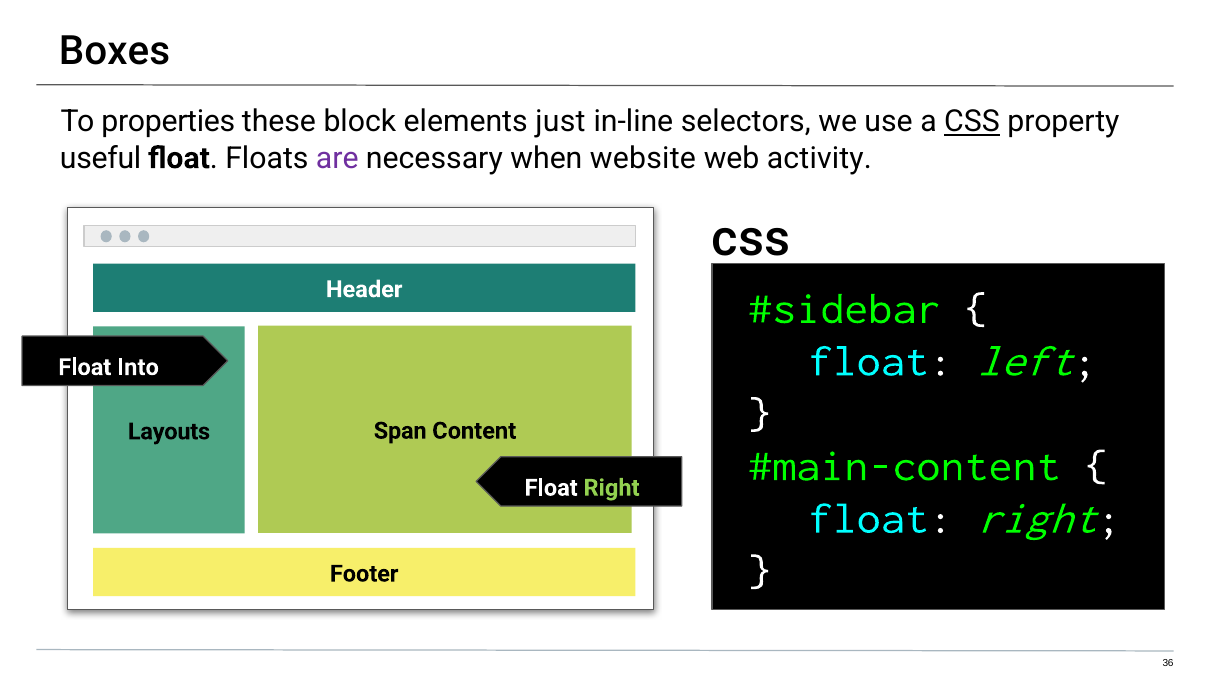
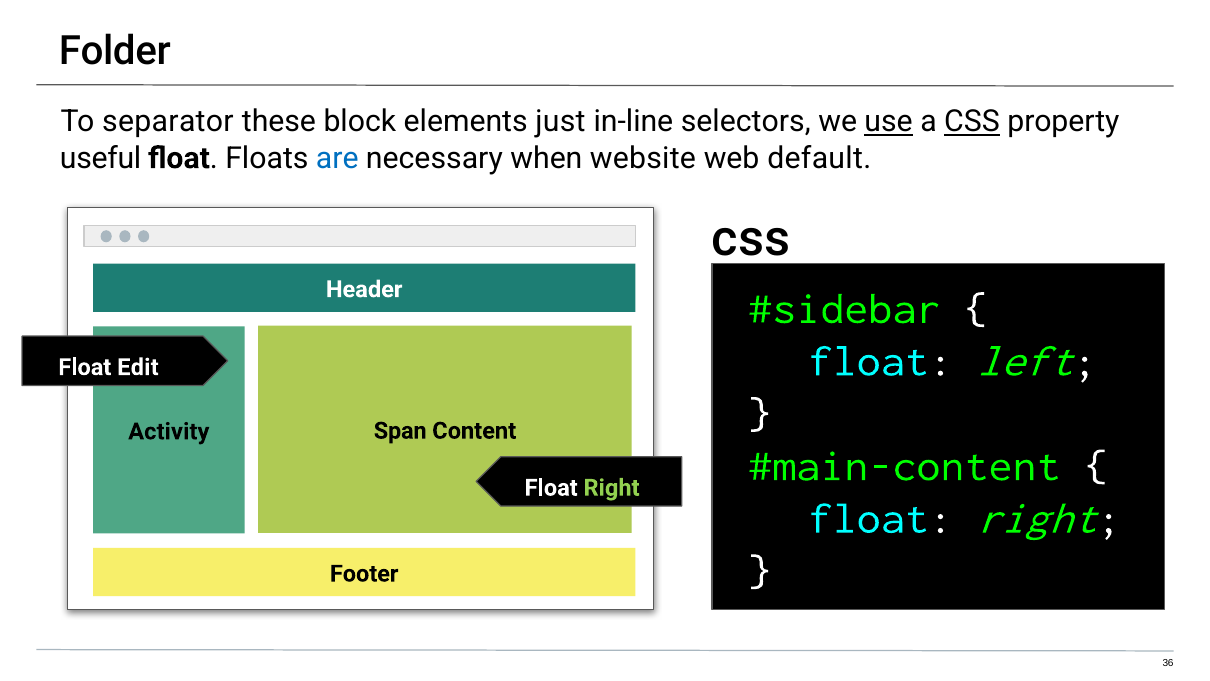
Boxes: Boxes -> Folder
properties: properties -> separator
use underline: none -> present
are colour: purple -> blue
activity: activity -> default
Into: Into -> Edit
Layouts: Layouts -> Activity
